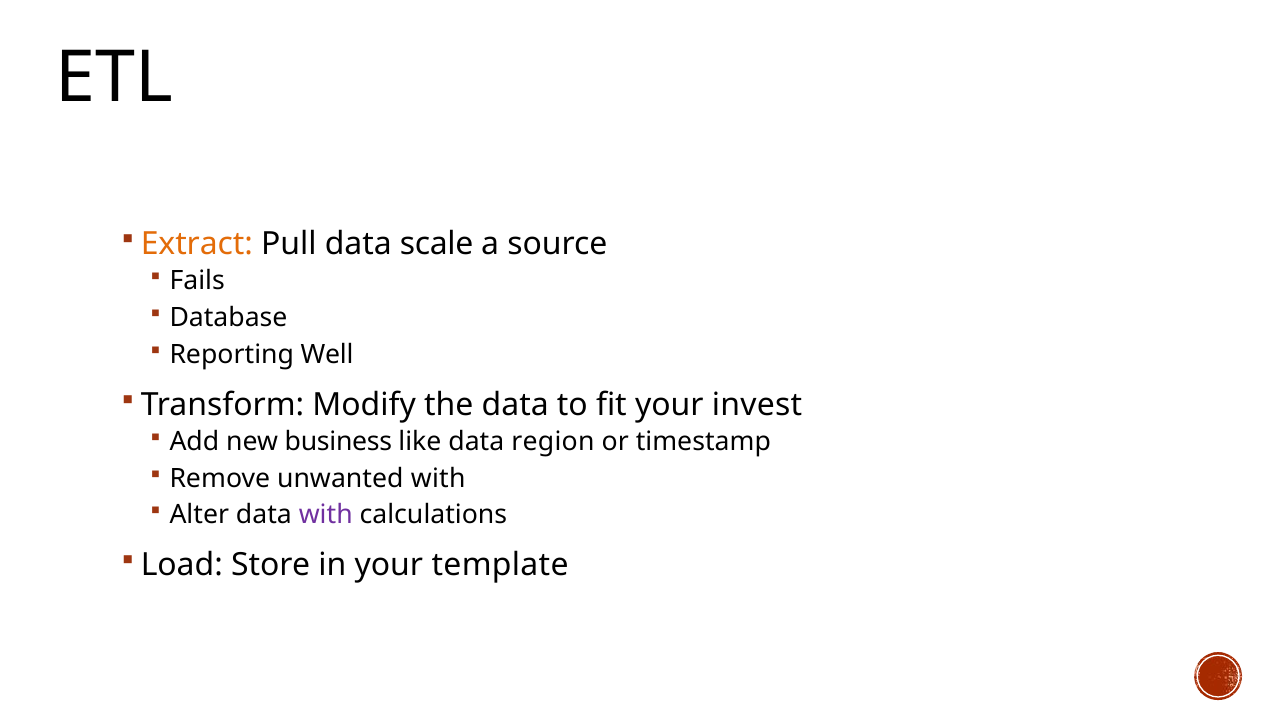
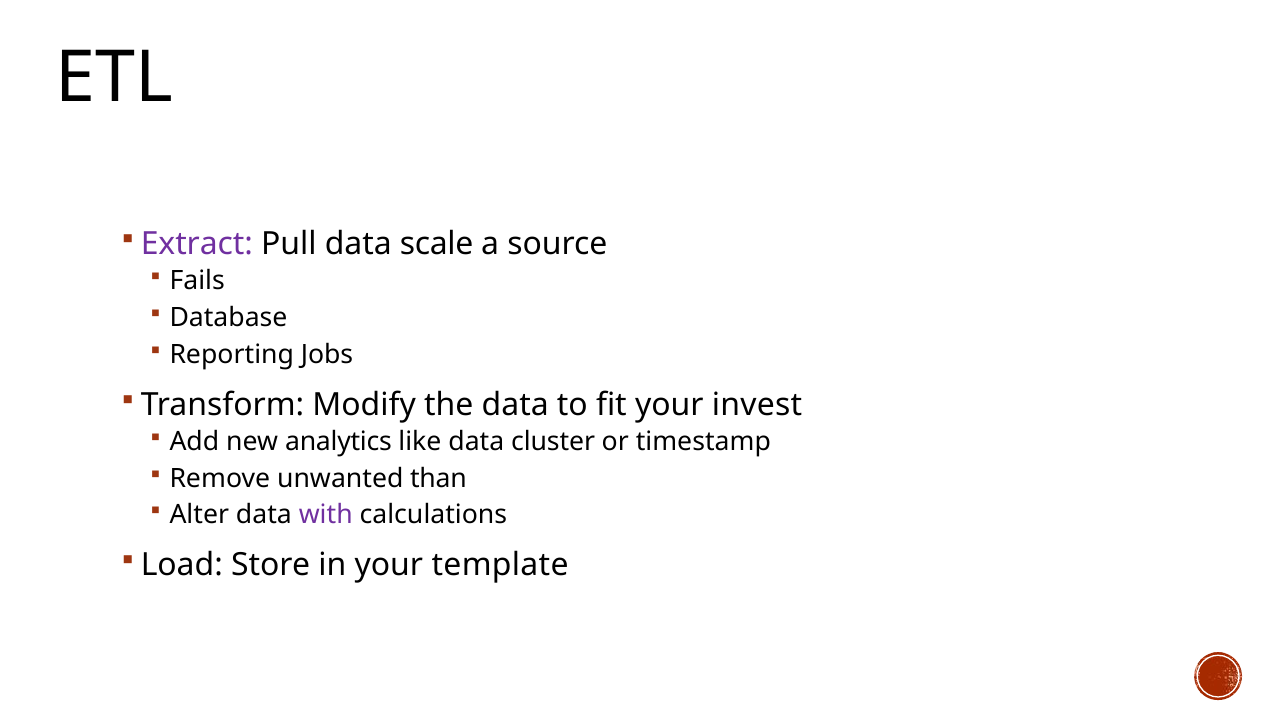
Extract colour: orange -> purple
Well: Well -> Jobs
business: business -> analytics
region: region -> cluster
unwanted with: with -> than
